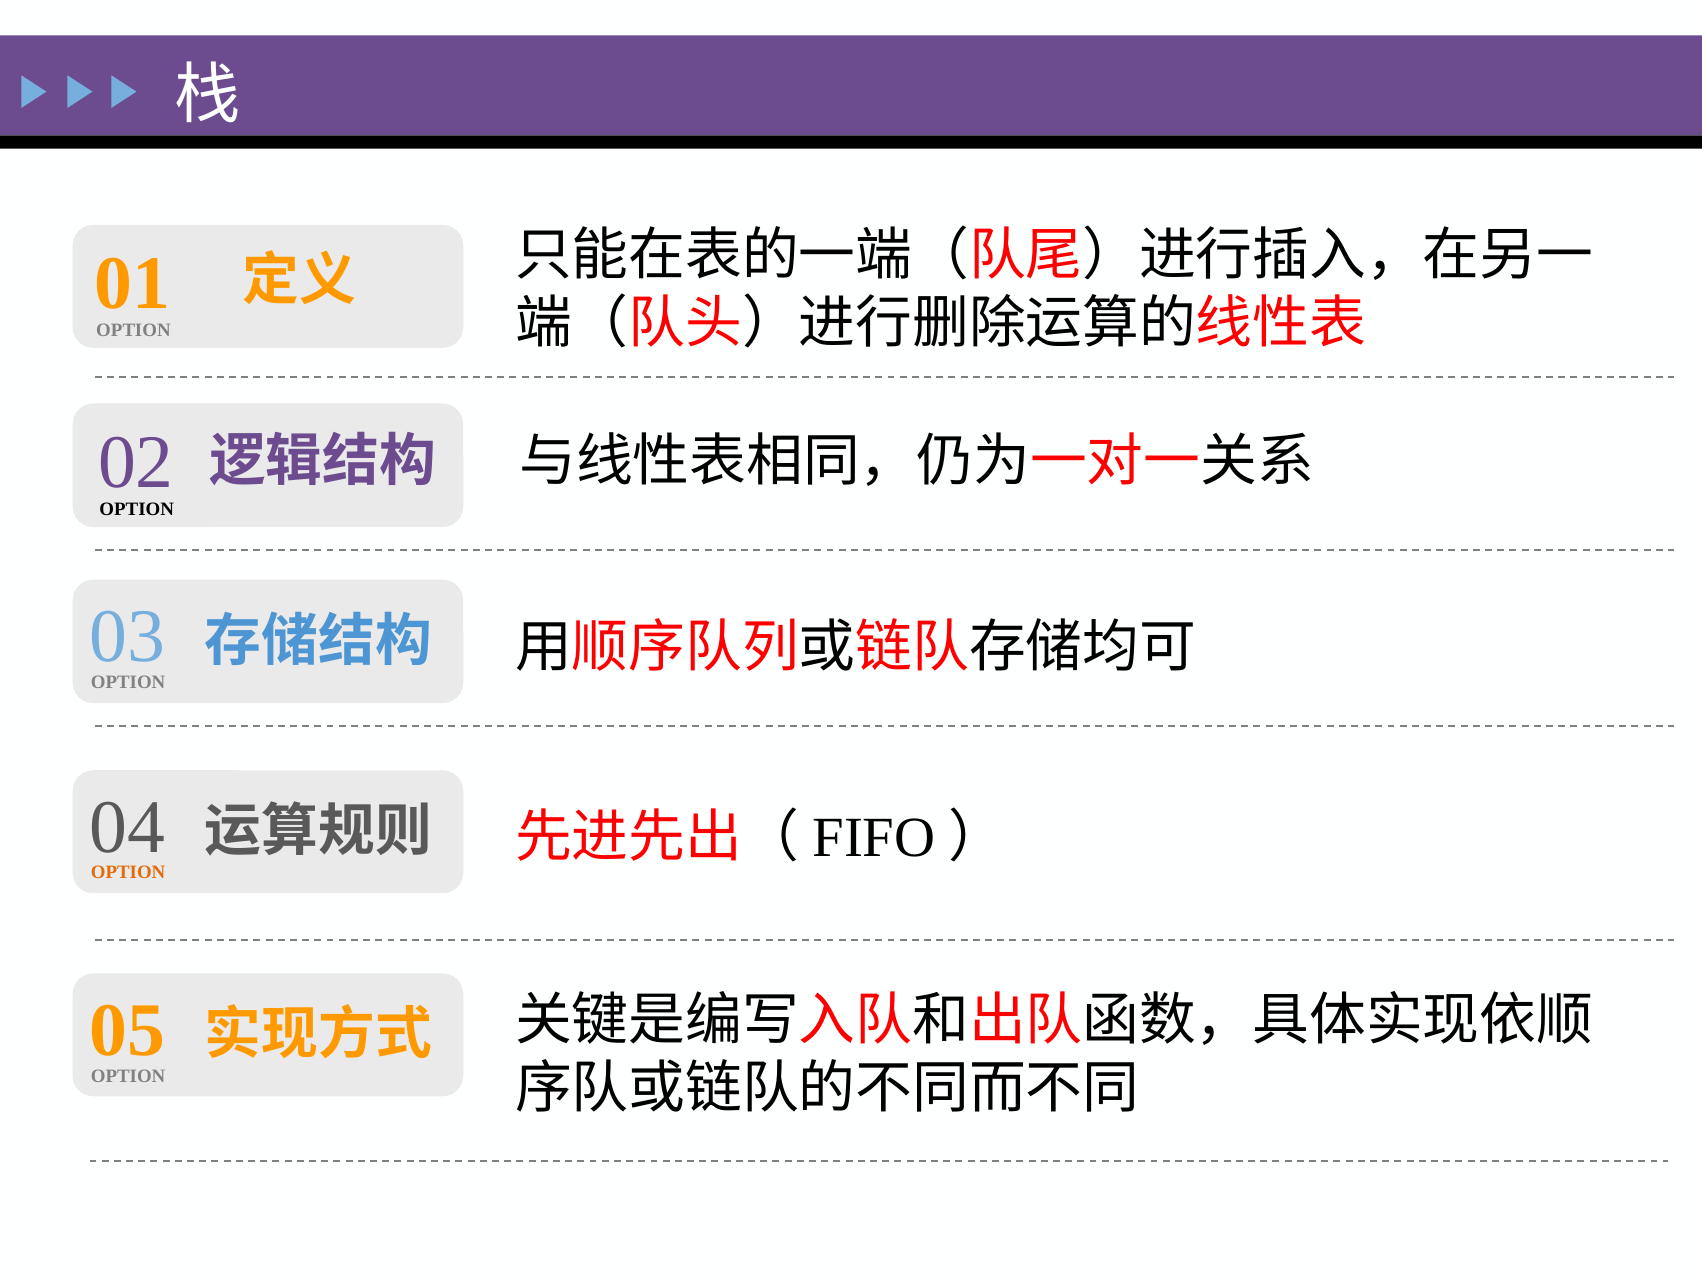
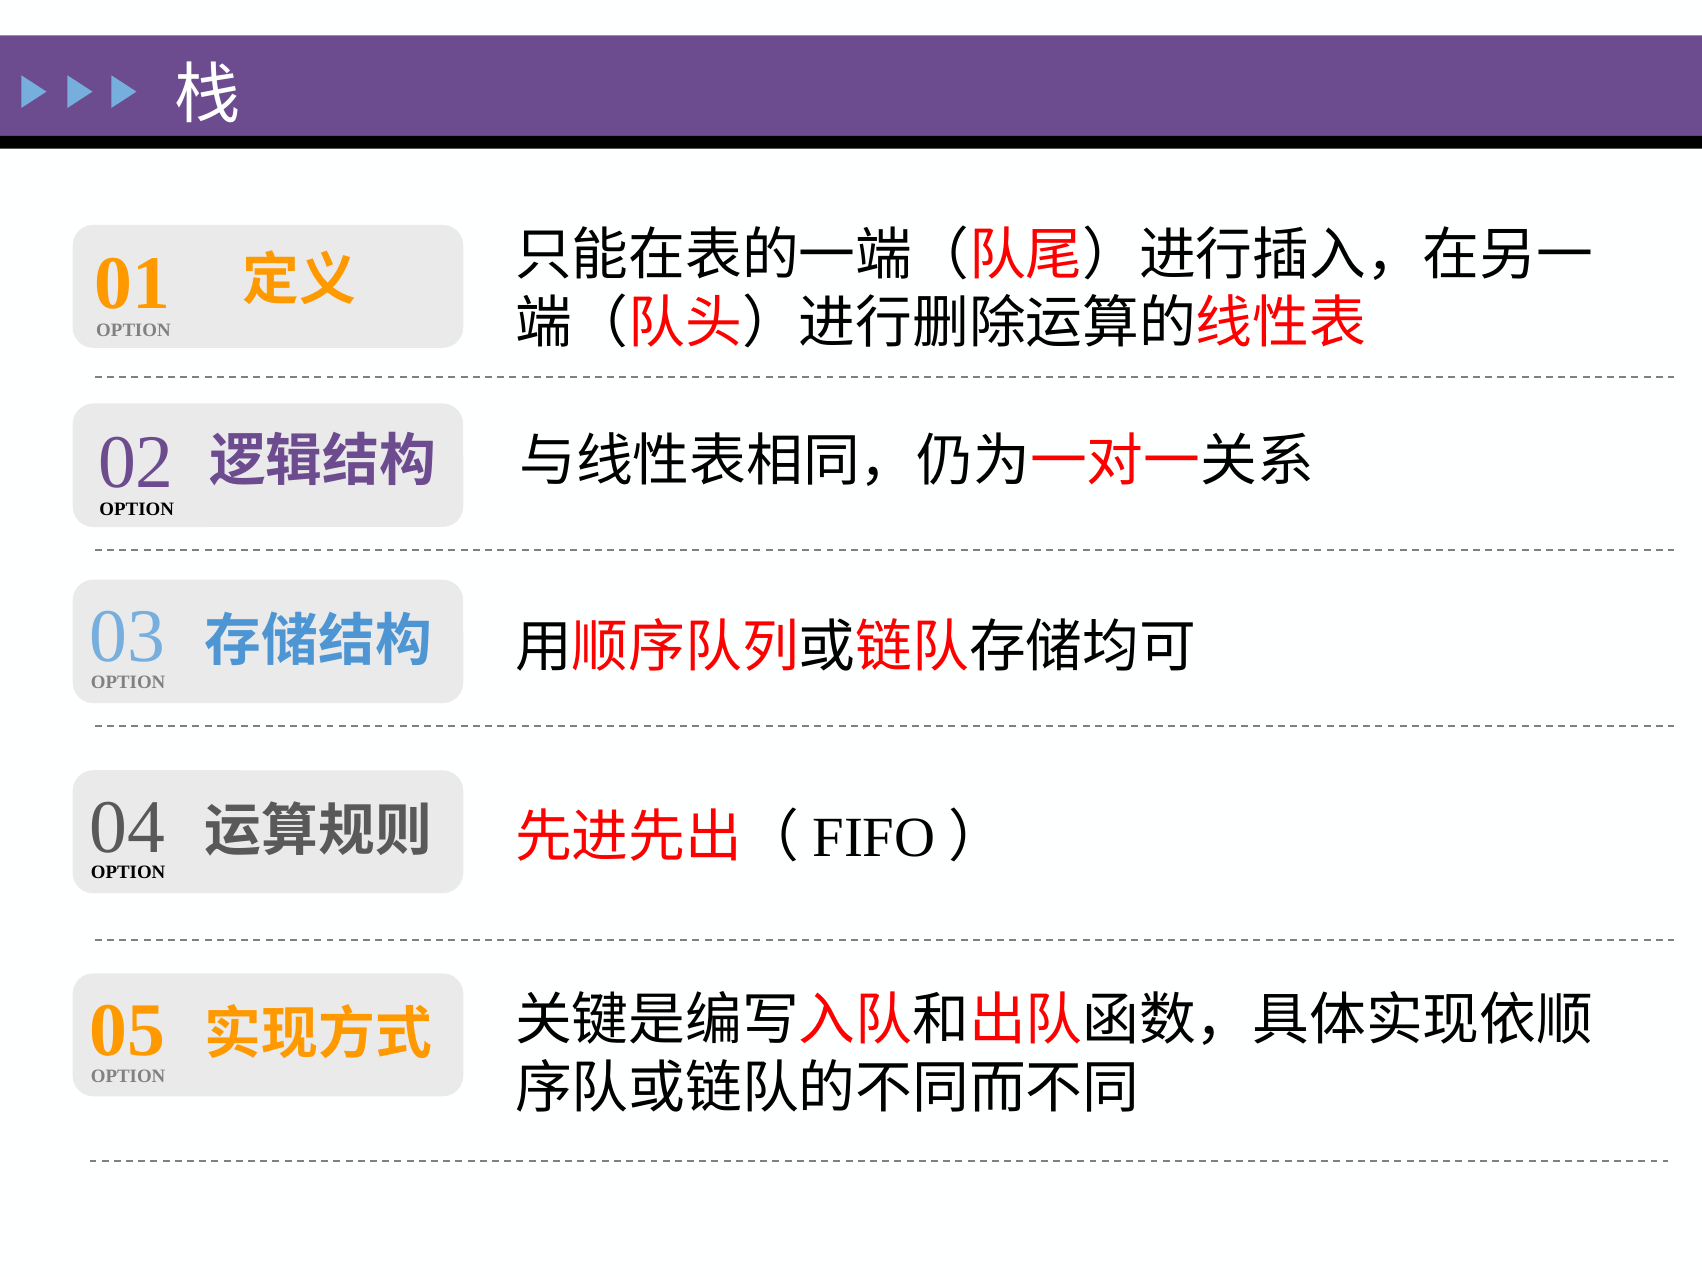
OPTION at (128, 872) colour: orange -> black
